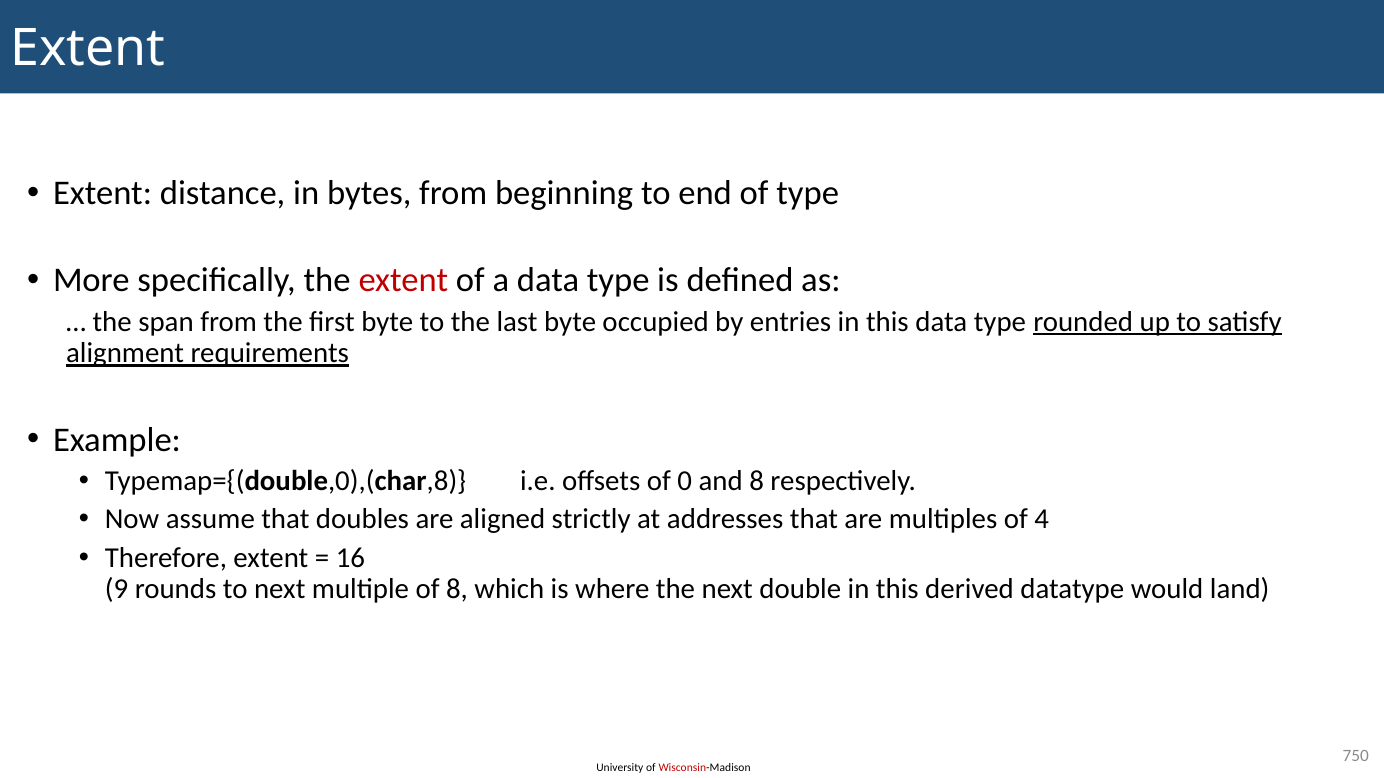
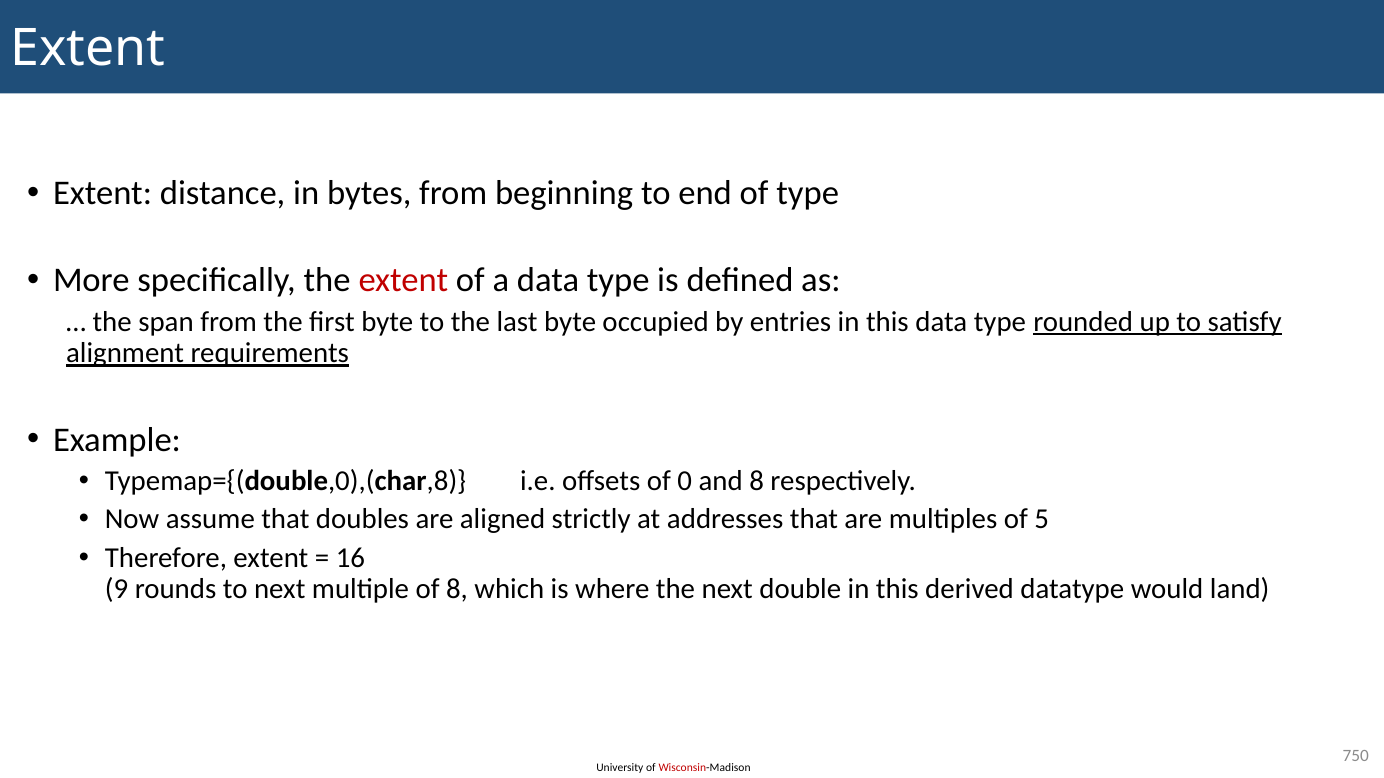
4: 4 -> 5
